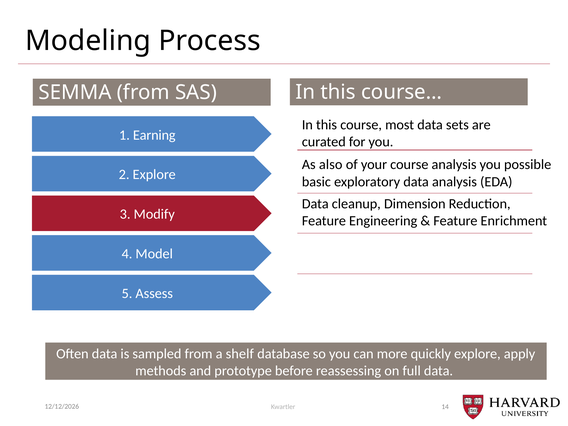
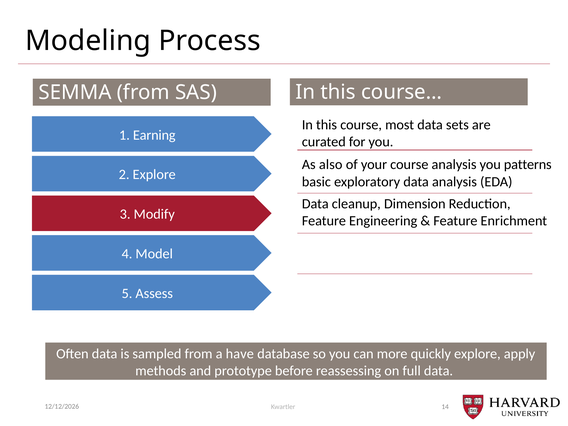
possible: possible -> patterns
shelf: shelf -> have
